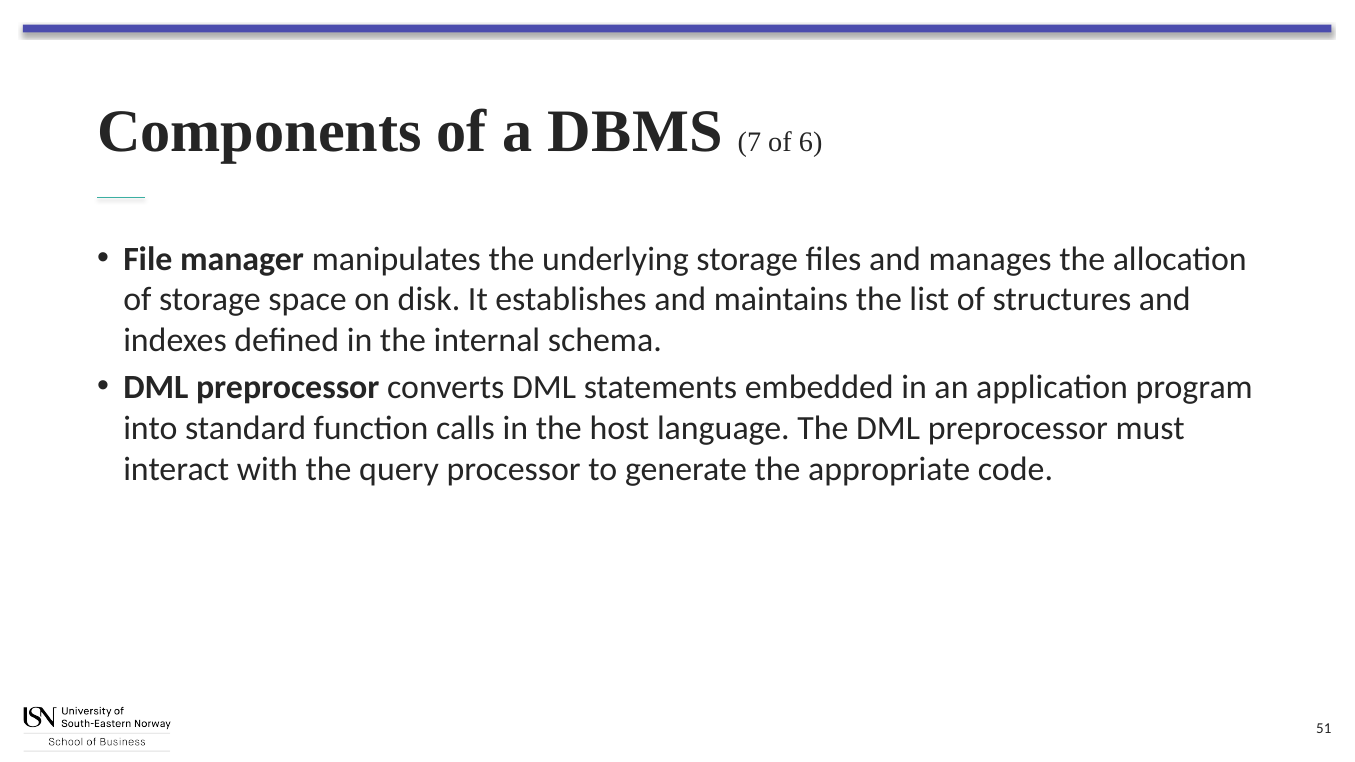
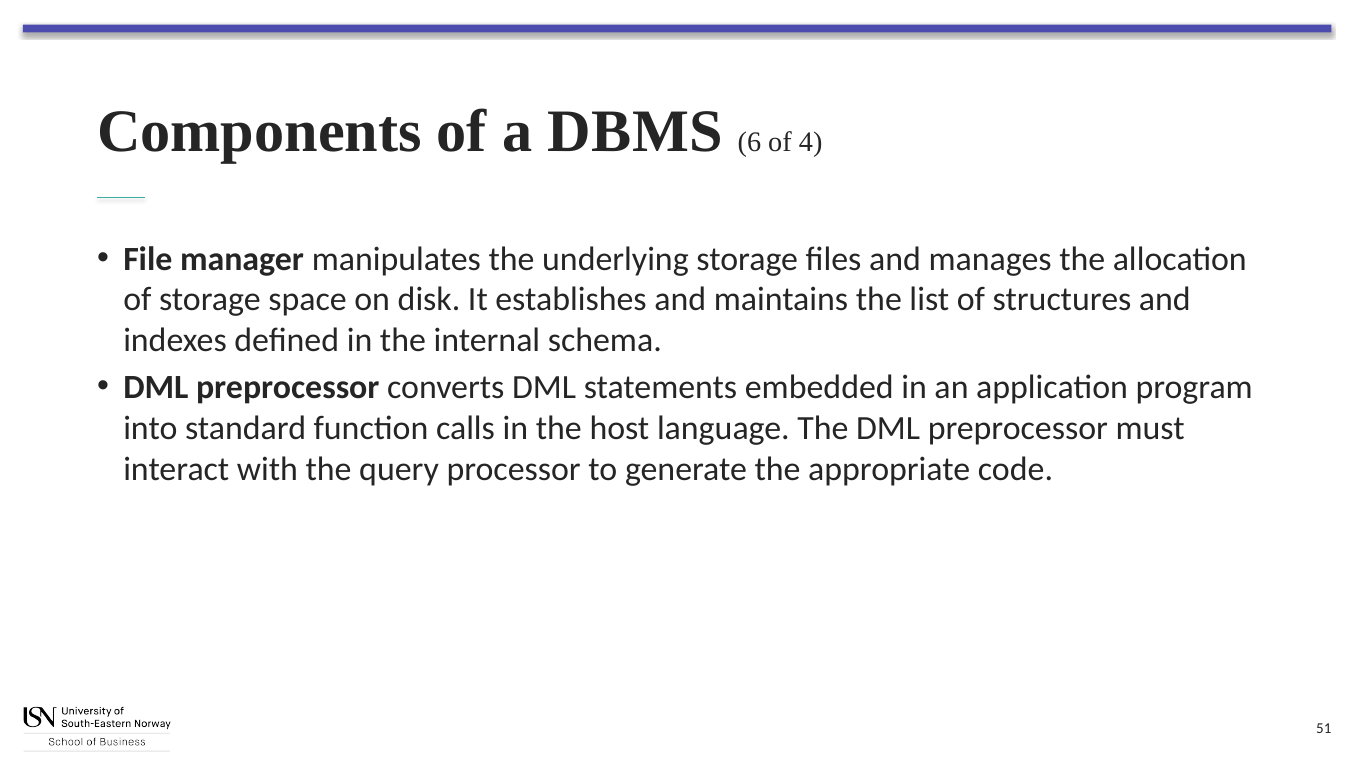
7: 7 -> 6
6: 6 -> 4
